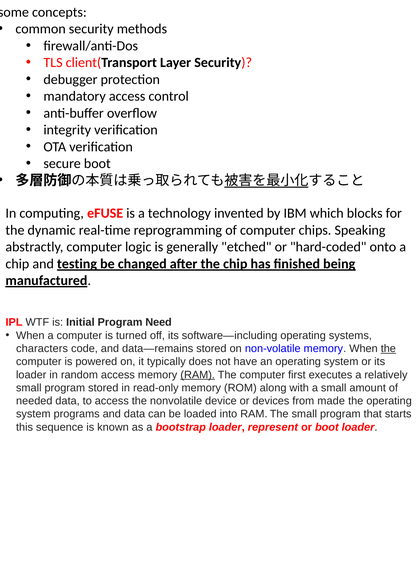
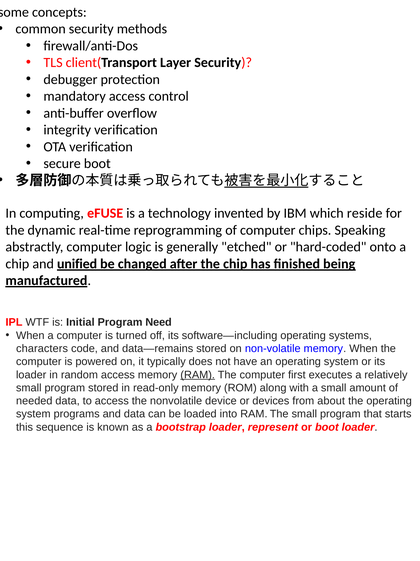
blocks: blocks -> reside
testing: testing -> unified
the at (388, 348) underline: present -> none
made: made -> about
